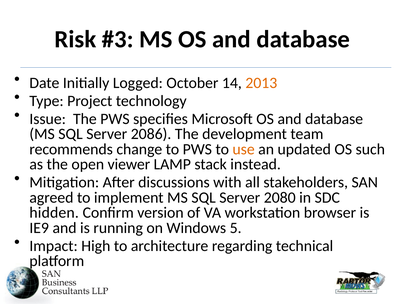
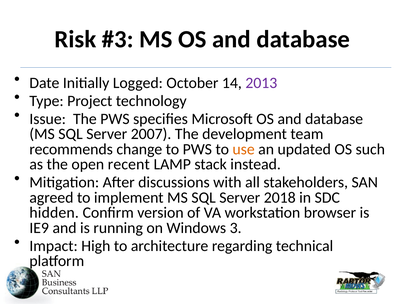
2013 colour: orange -> purple
2086: 2086 -> 2007
viewer: viewer -> recent
2080: 2080 -> 2018
5: 5 -> 3
